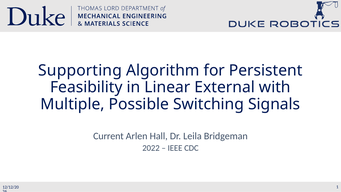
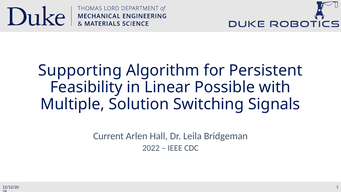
External: External -> Possible
Possible: Possible -> Solution
